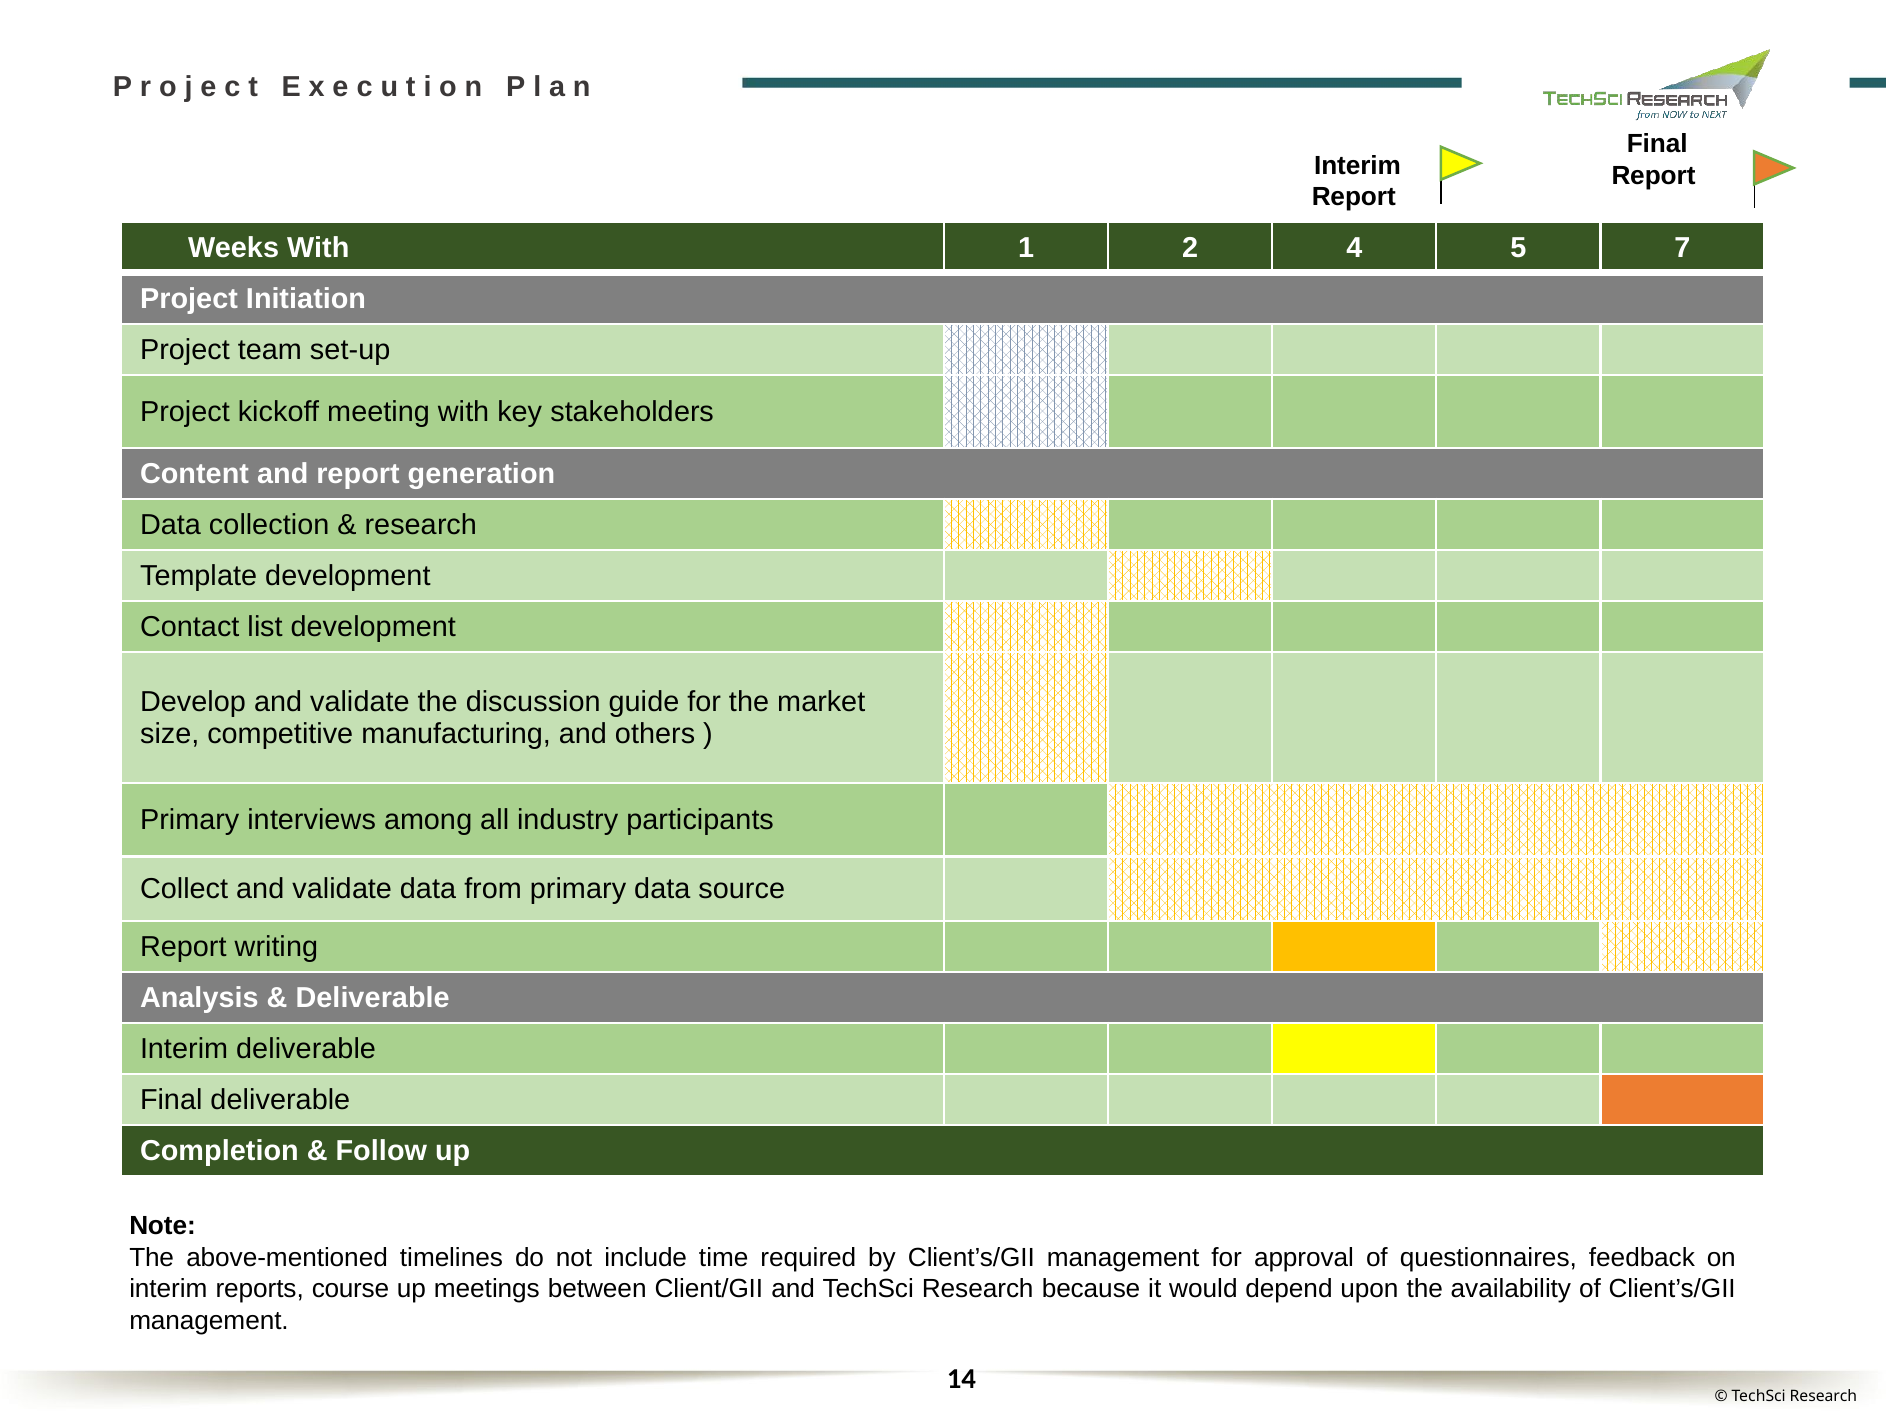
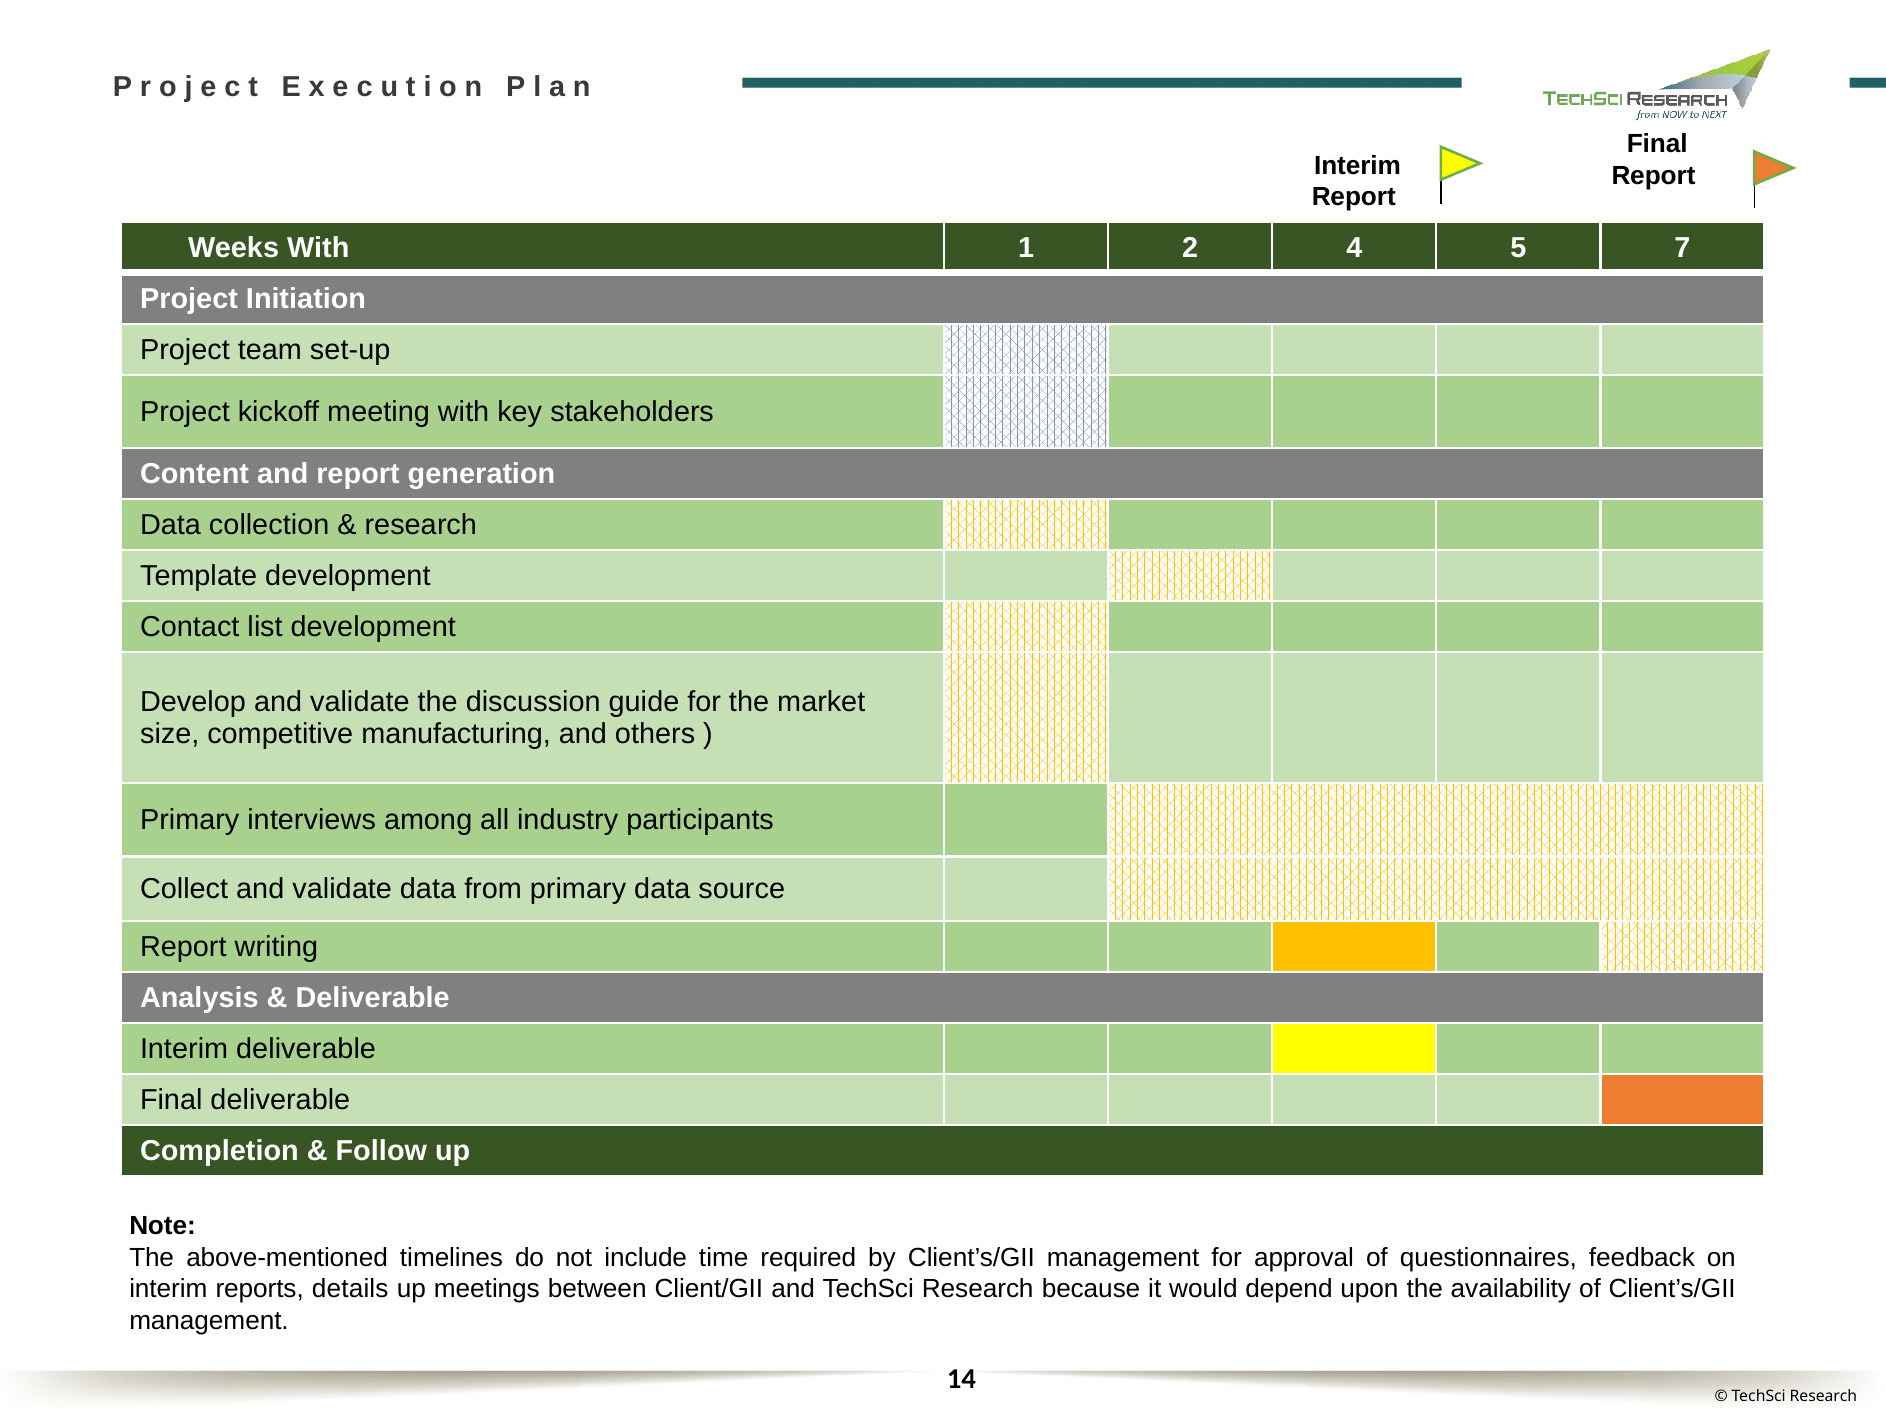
course: course -> details
